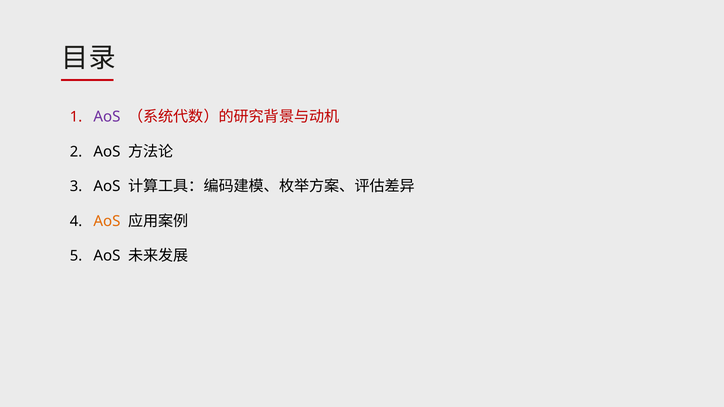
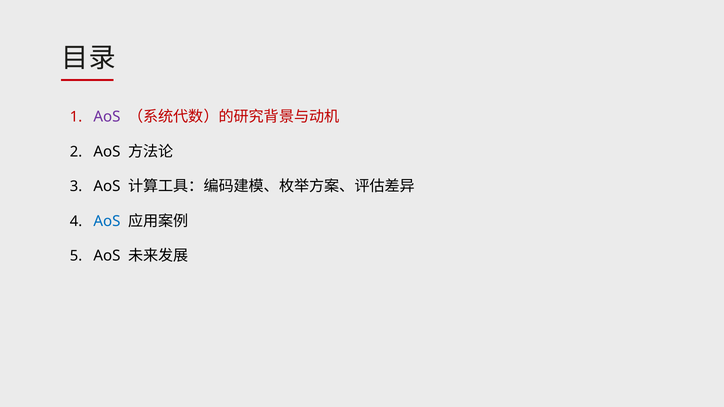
AoS at (107, 221) colour: orange -> blue
